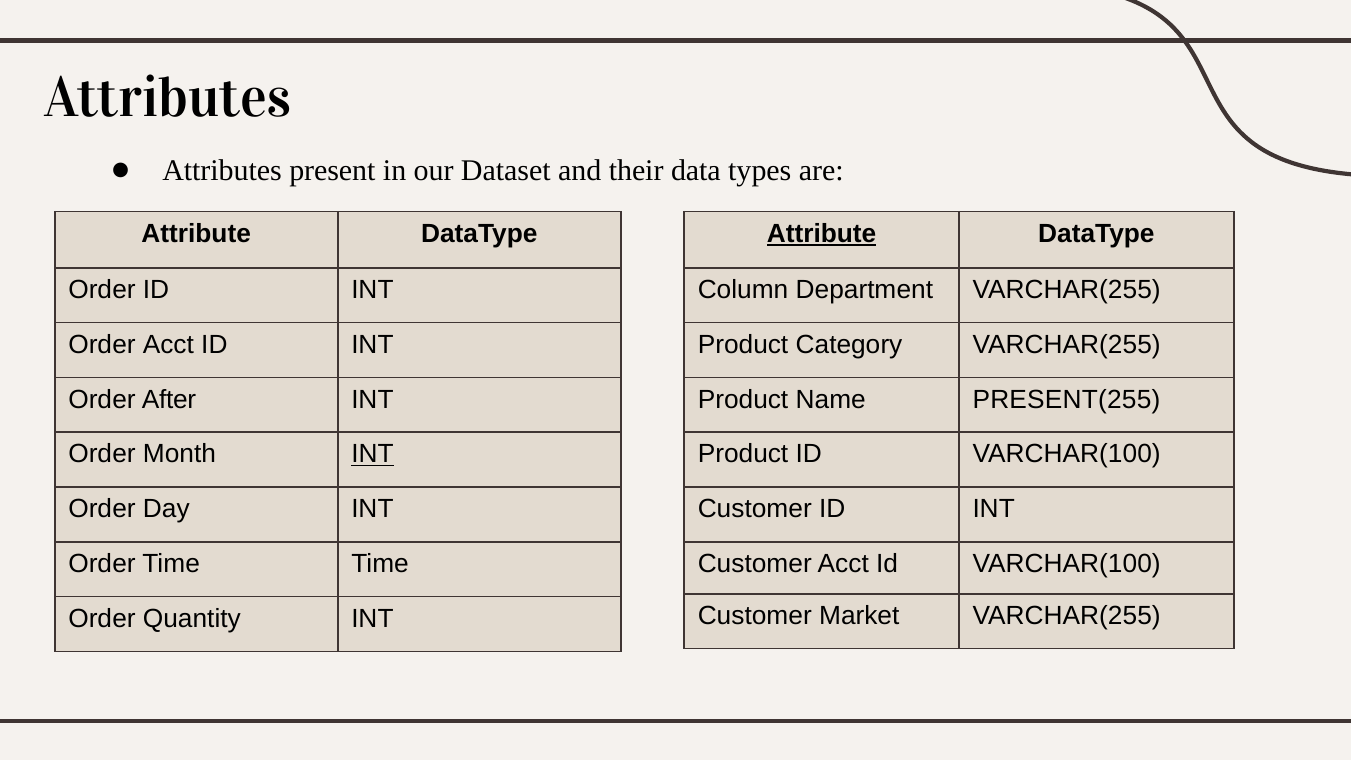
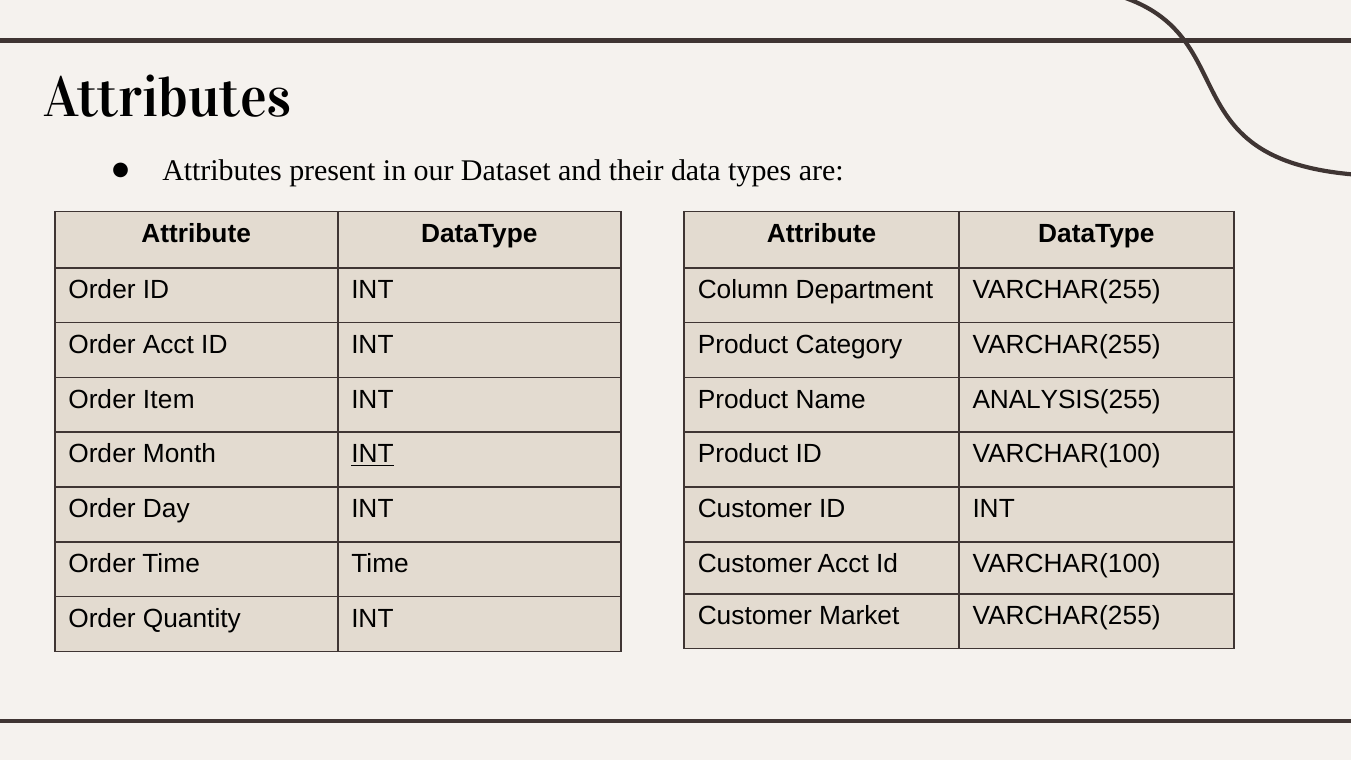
Attribute at (822, 234) underline: present -> none
After: After -> Item
PRESENT(255: PRESENT(255 -> ANALYSIS(255
